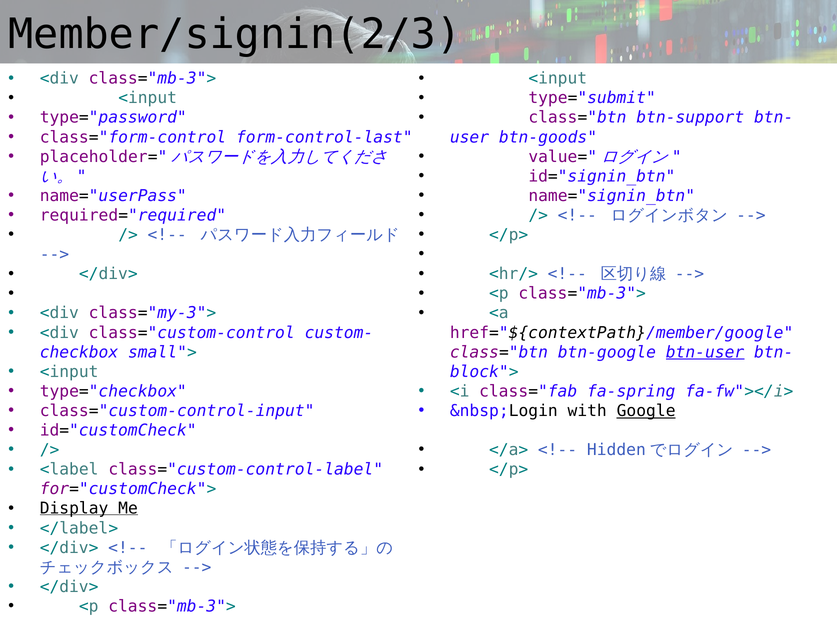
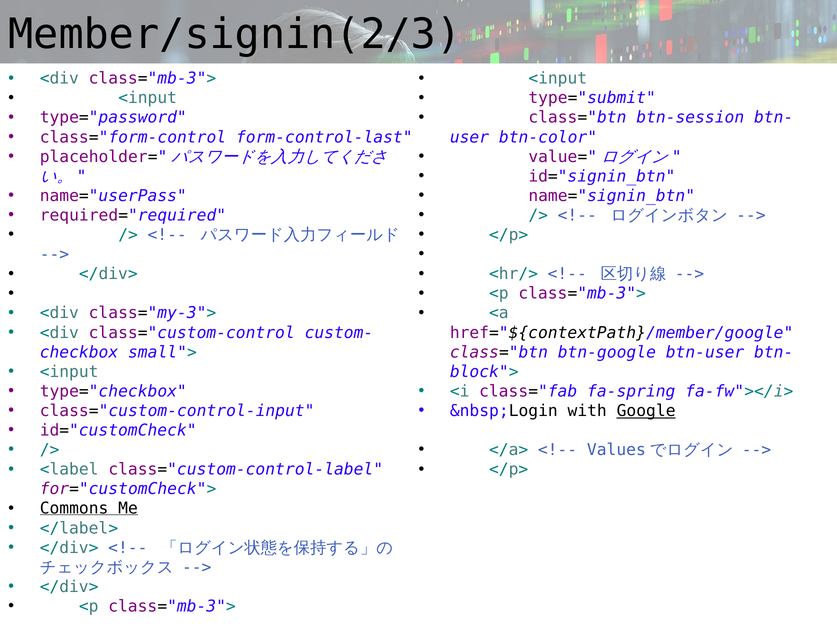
btn-support: btn-support -> btn-session
btn-goods: btn-goods -> btn-color
btn-user underline: present -> none
Hidden: Hidden -> Values
Display: Display -> Commons
